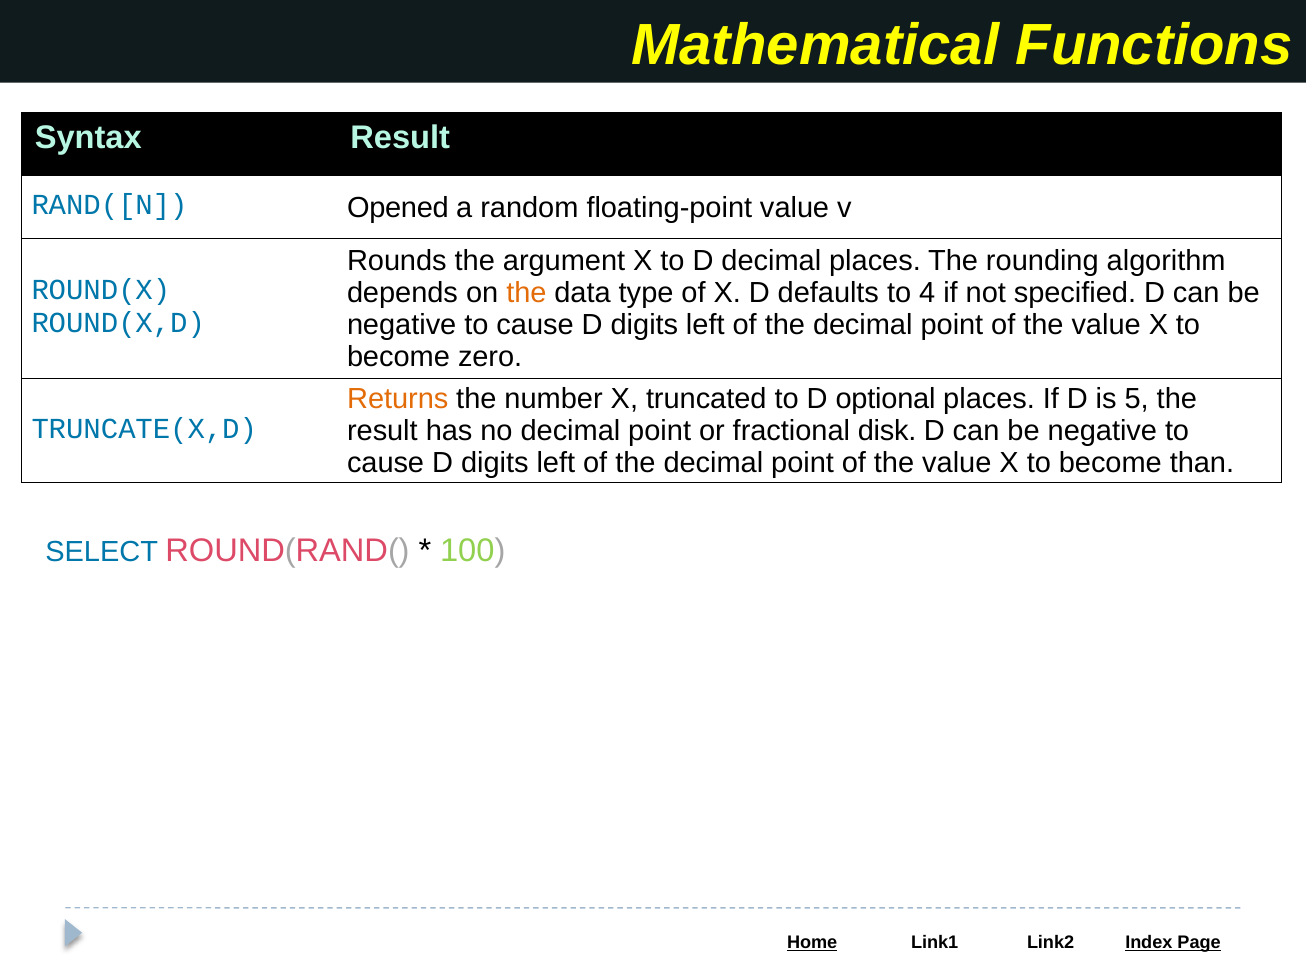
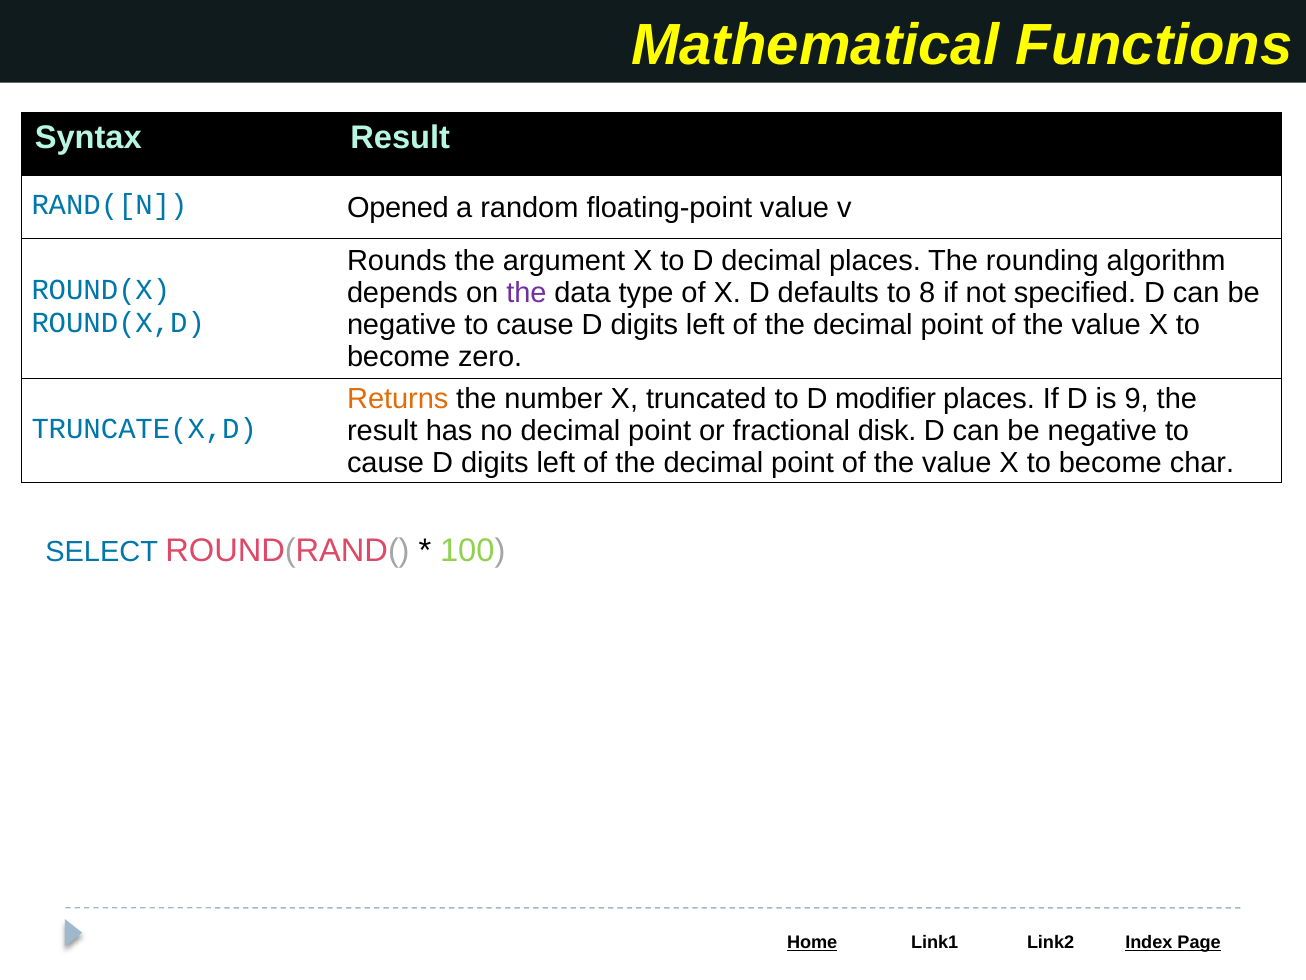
the at (526, 293) colour: orange -> purple
4: 4 -> 8
optional: optional -> modifier
5: 5 -> 9
than: than -> char
